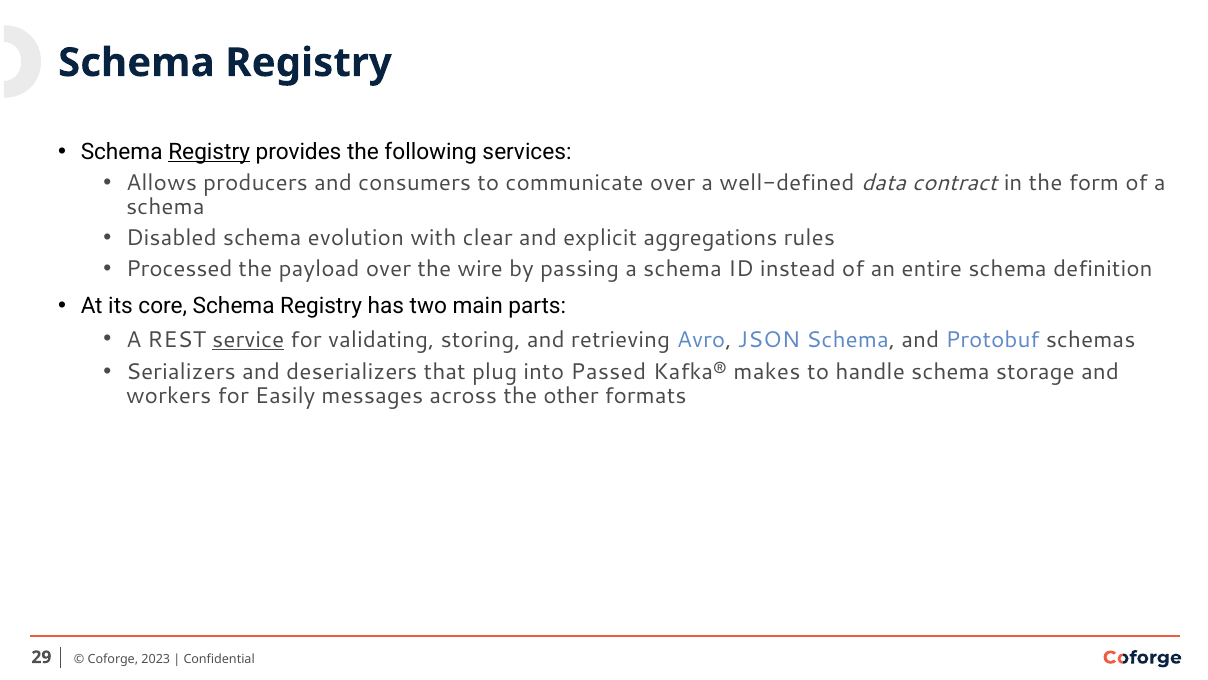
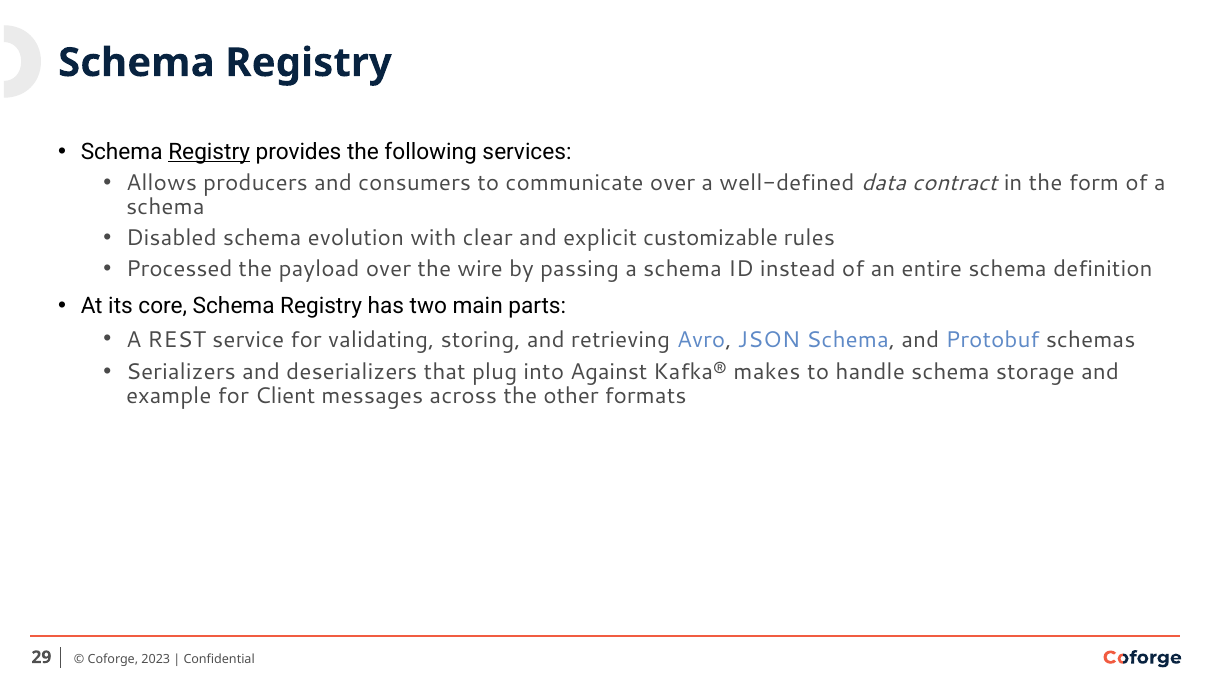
aggregations: aggregations -> customizable
service underline: present -> none
Passed: Passed -> Against
workers: workers -> example
Easily: Easily -> Client
